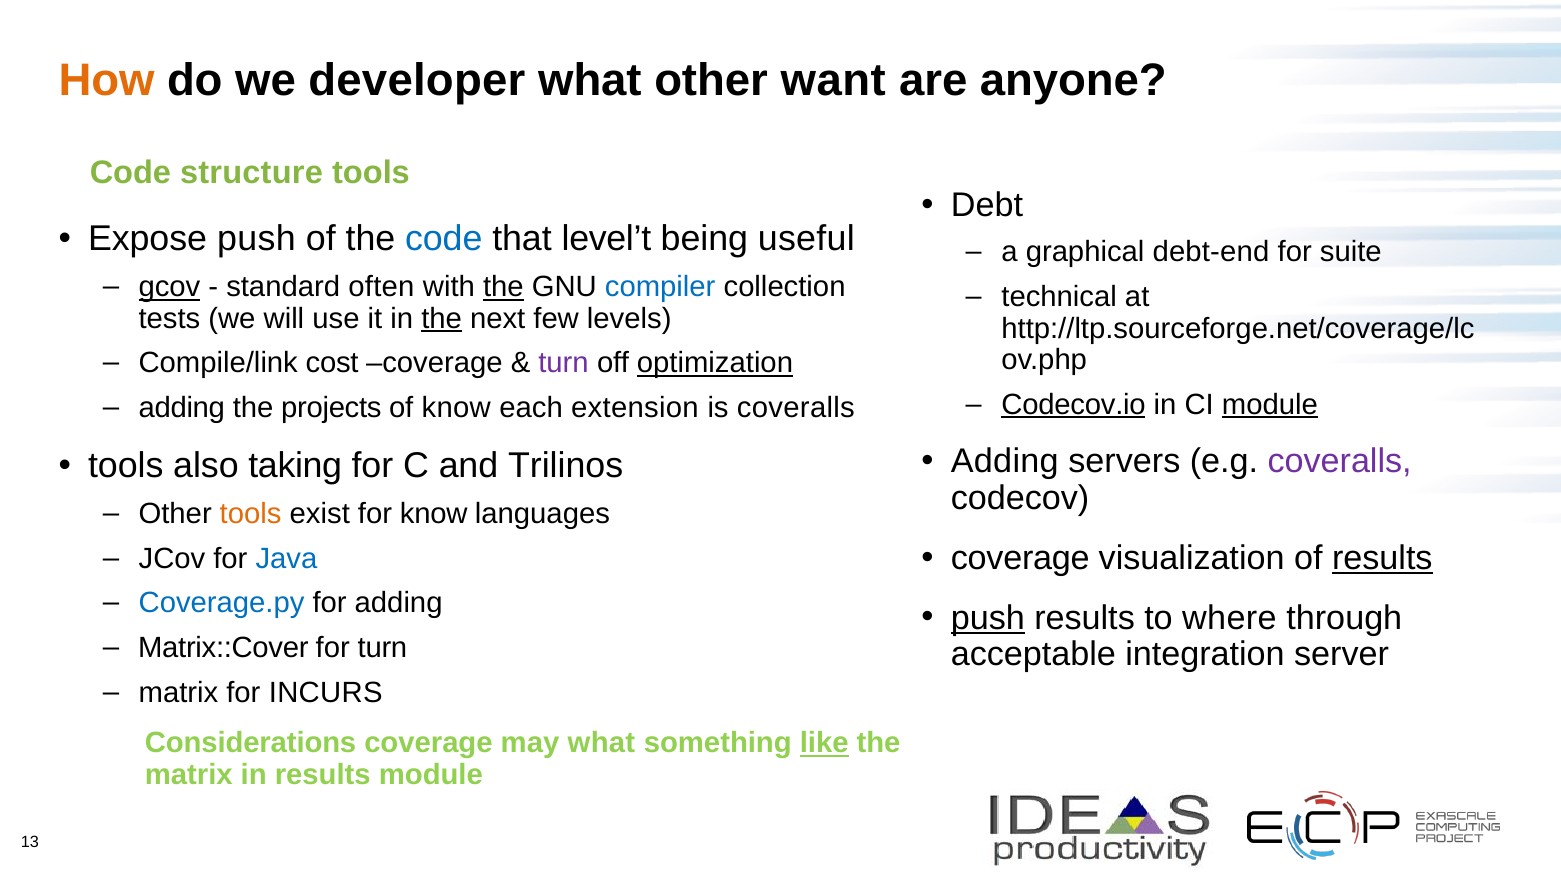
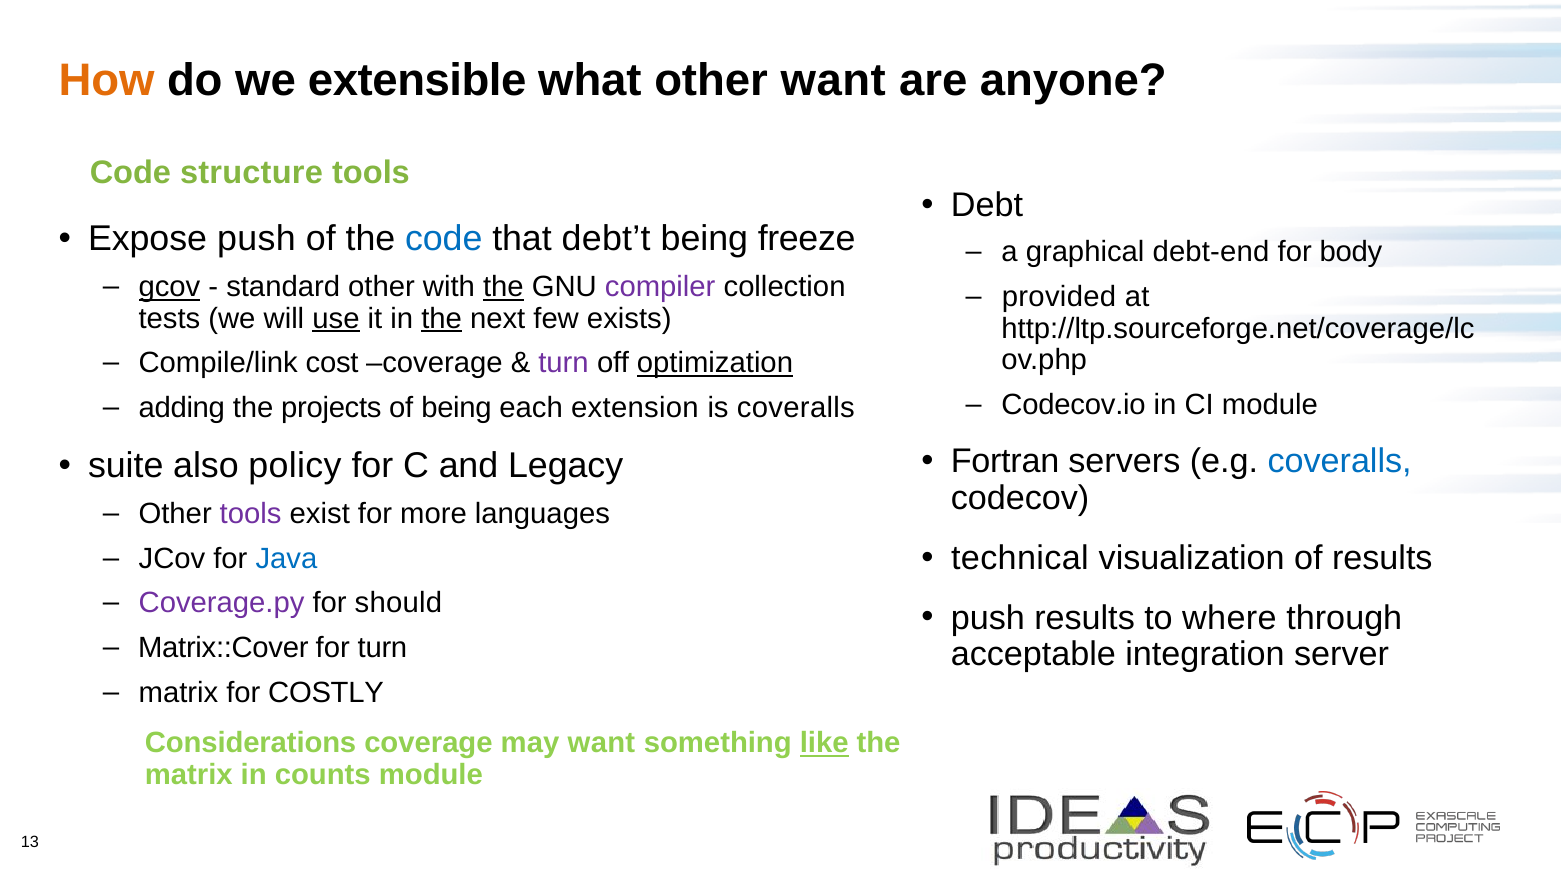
developer: developer -> extensible
level’t: level’t -> debt’t
useful: useful -> freeze
suite: suite -> body
standard often: often -> other
compiler colour: blue -> purple
technical: technical -> provided
use underline: none -> present
levels: levels -> exists
Codecov.io underline: present -> none
module at (1270, 405) underline: present -> none
of know: know -> being
Adding at (1005, 462): Adding -> Fortran
coveralls at (1340, 462) colour: purple -> blue
tools at (126, 466): tools -> suite
taking: taking -> policy
Trilinos: Trilinos -> Legacy
tools at (251, 514) colour: orange -> purple
for know: know -> more
coverage at (1020, 558): coverage -> technical
results at (1382, 558) underline: present -> none
Coverage.py colour: blue -> purple
for adding: adding -> should
push at (988, 618) underline: present -> none
INCURS: INCURS -> COSTLY
may what: what -> want
in results: results -> counts
